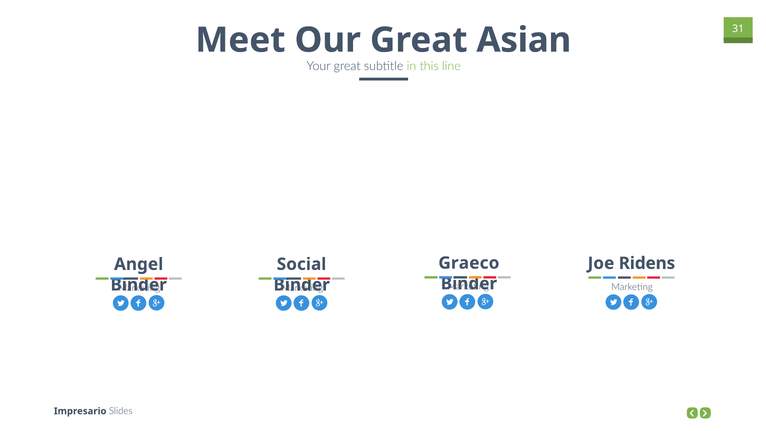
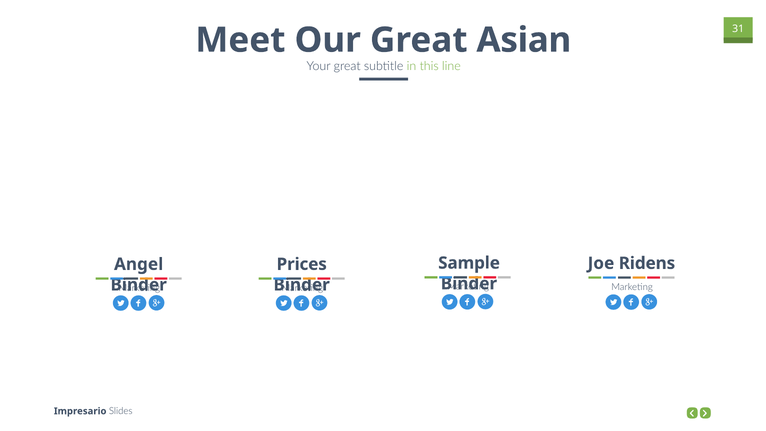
Graeco: Graeco -> Sample
Social: Social -> Prices
